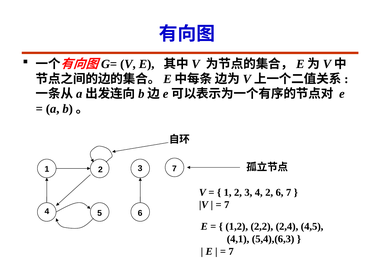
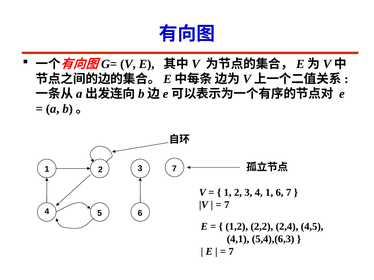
4 2: 2 -> 1
